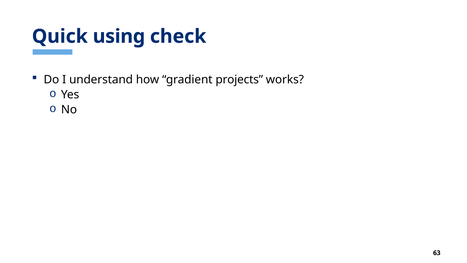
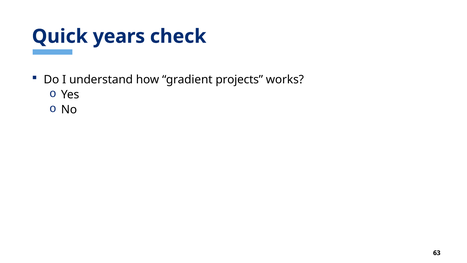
using: using -> years
